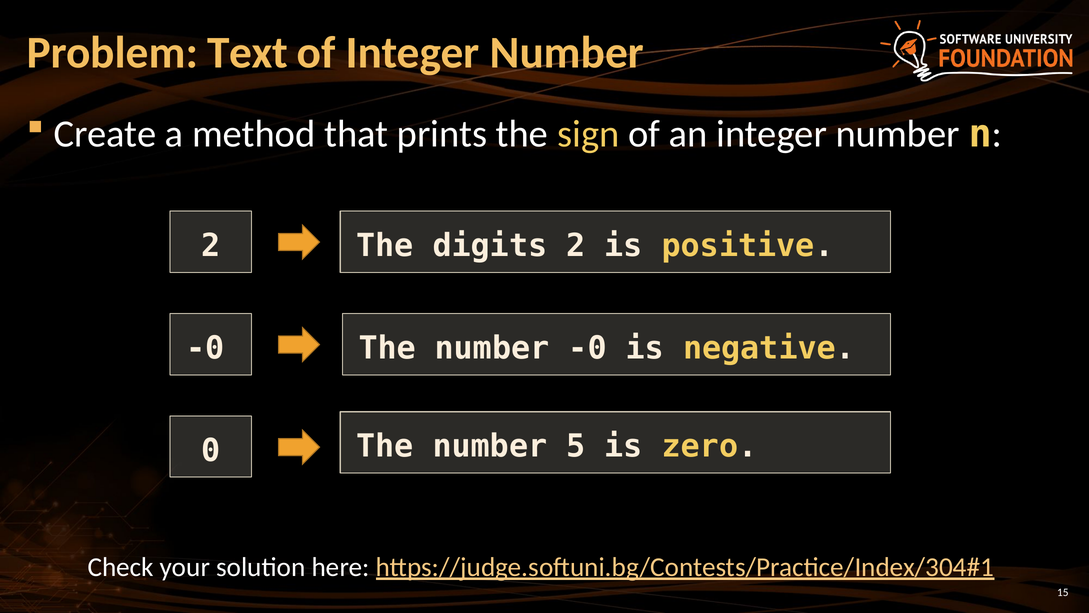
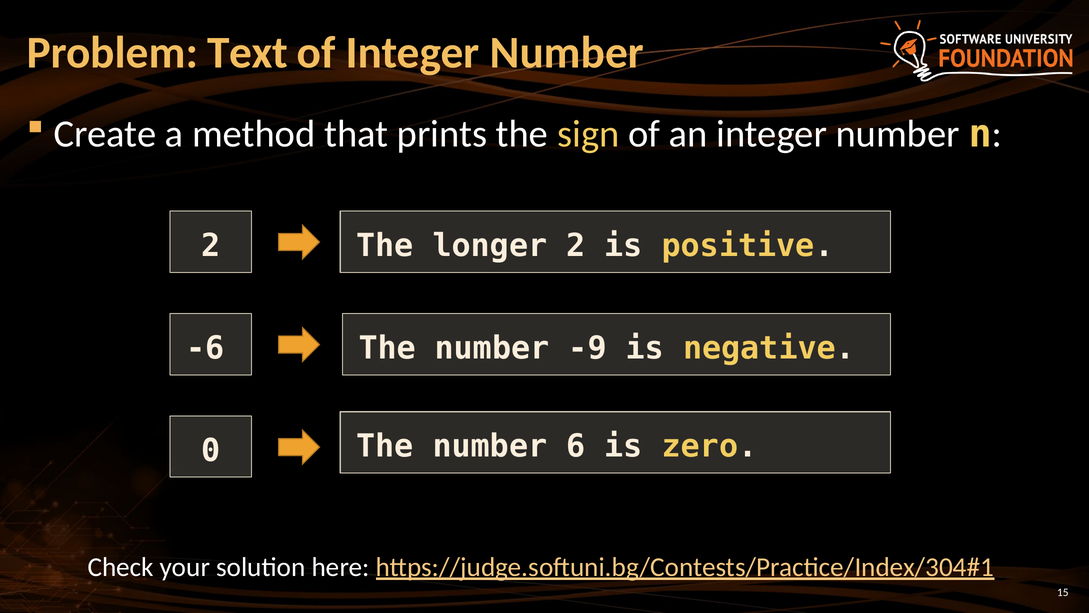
digits: digits -> longer
-0 at (205, 348): -0 -> -6
number -0: -0 -> -9
5: 5 -> 6
